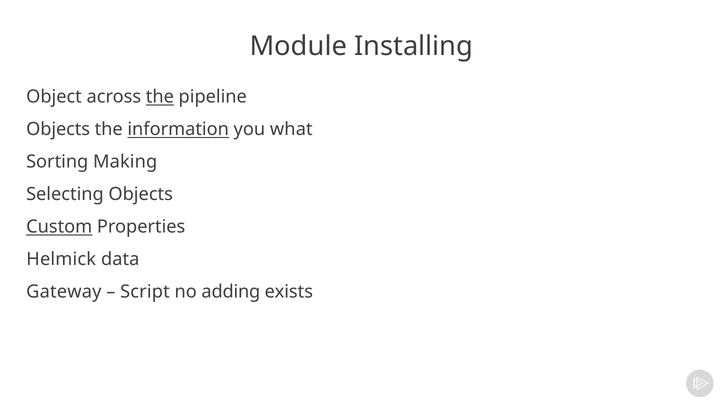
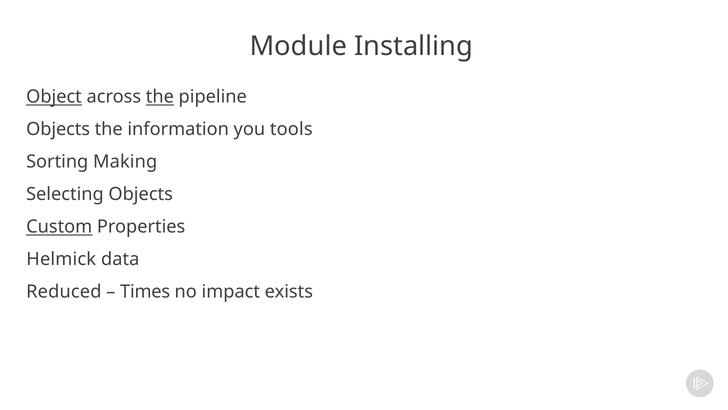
Object underline: none -> present
information underline: present -> none
what: what -> tools
Gateway: Gateway -> Reduced
Script: Script -> Times
adding: adding -> impact
